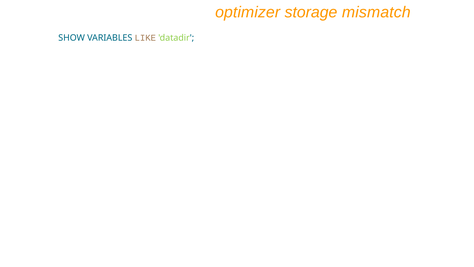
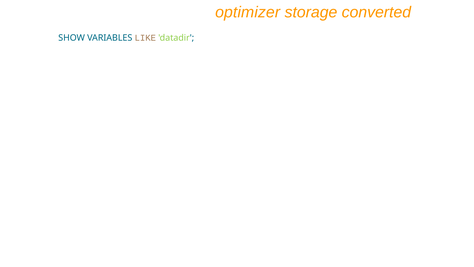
mismatch: mismatch -> converted
